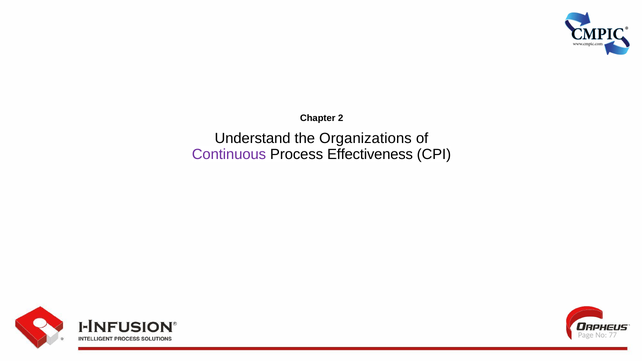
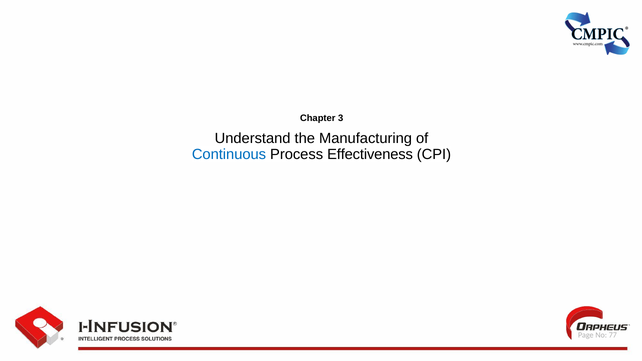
2: 2 -> 3
Organizations: Organizations -> Manufacturing
Continuous colour: purple -> blue
